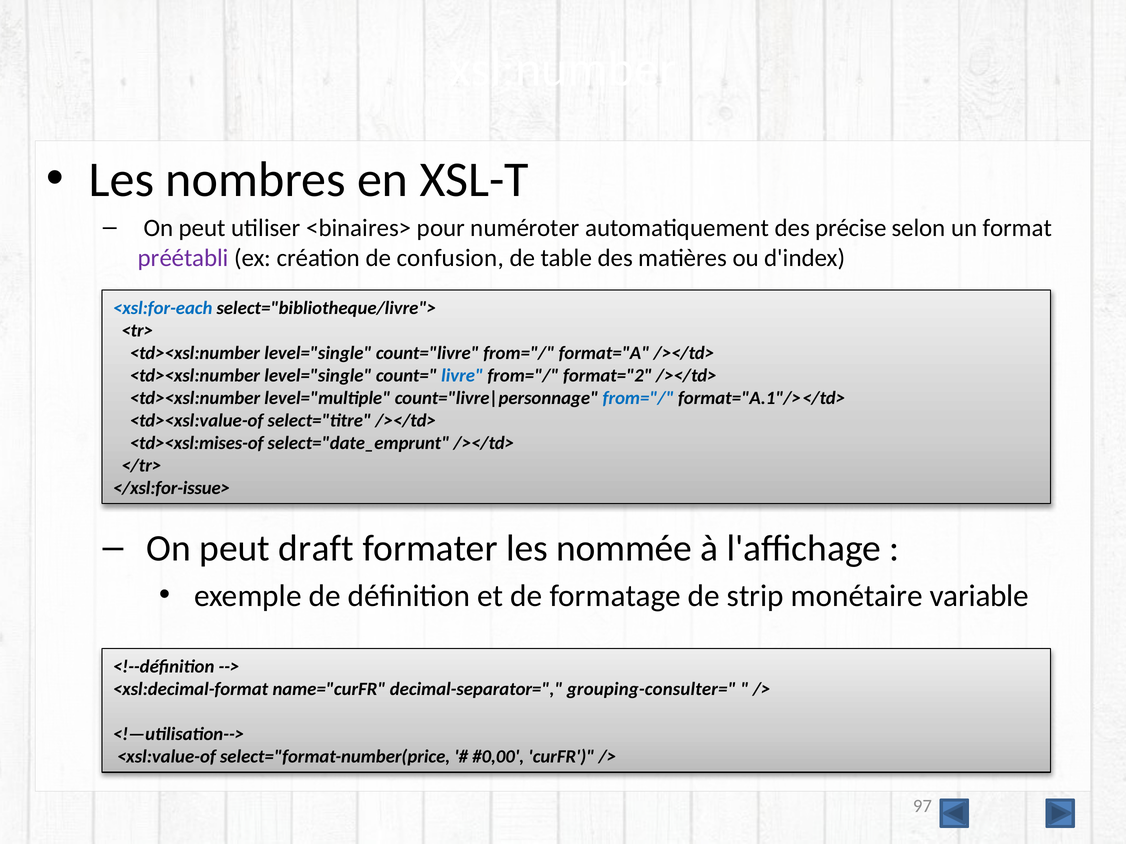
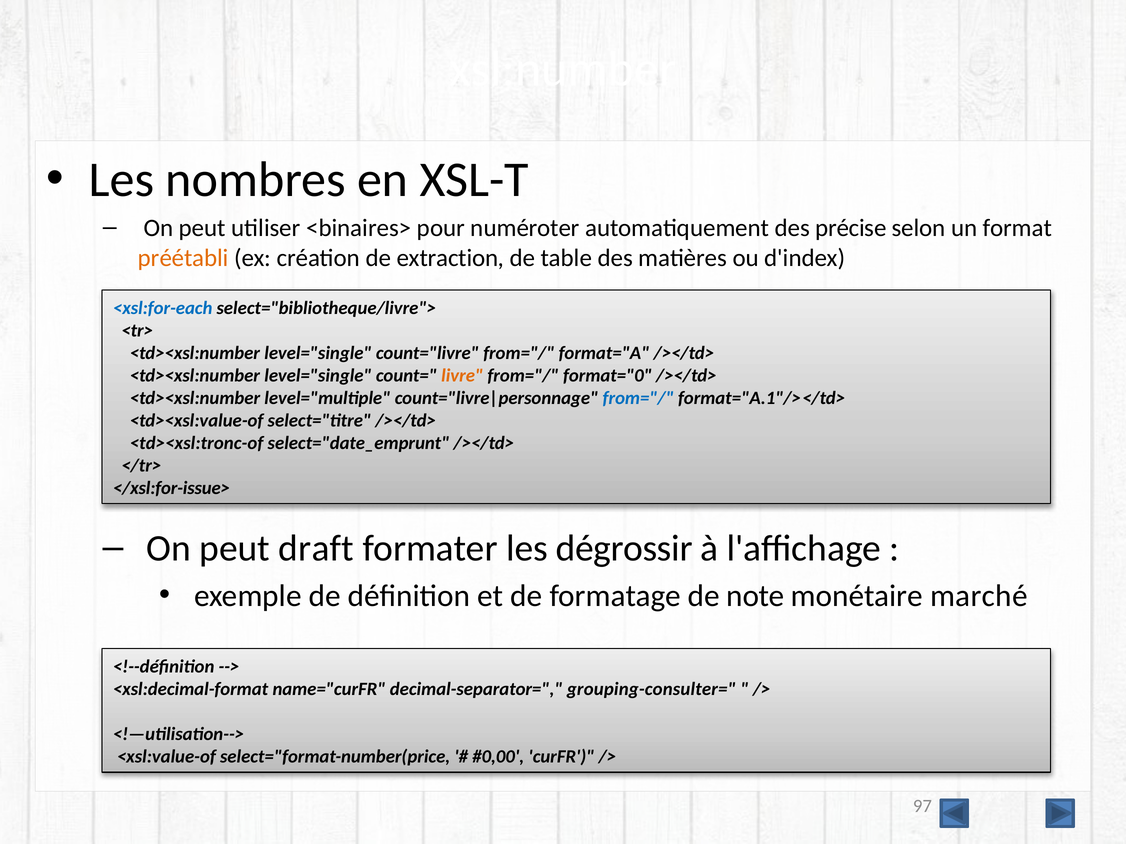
préétabli colour: purple -> orange
confusion: confusion -> extraction
livre colour: blue -> orange
format="2: format="2 -> format="0
<td><xsl:mises-of: <td><xsl:mises-of -> <td><xsl:tronc-of
nommée: nommée -> dégrossir
strip: strip -> note
variable: variable -> marché
